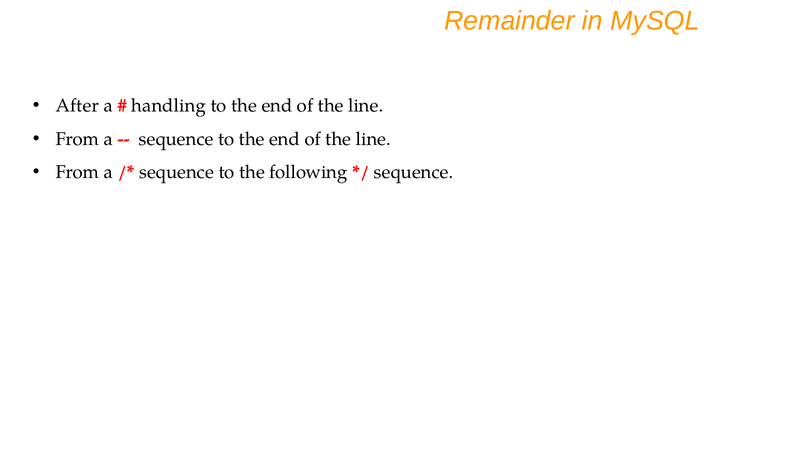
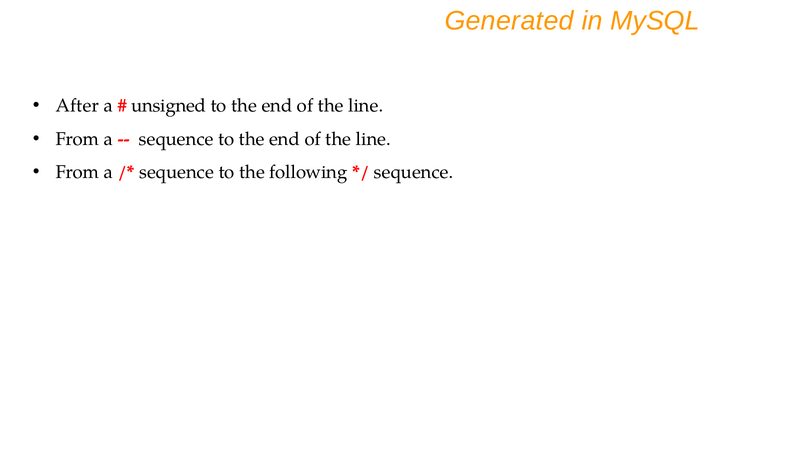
Remainder: Remainder -> Generated
handling: handling -> unsigned
